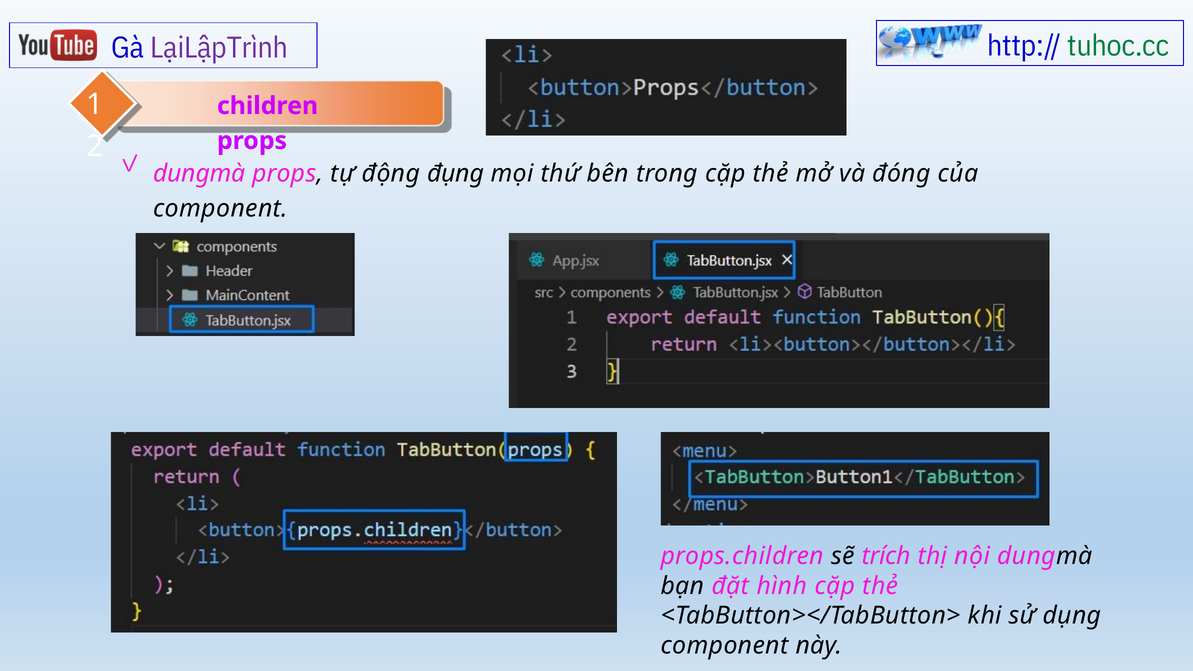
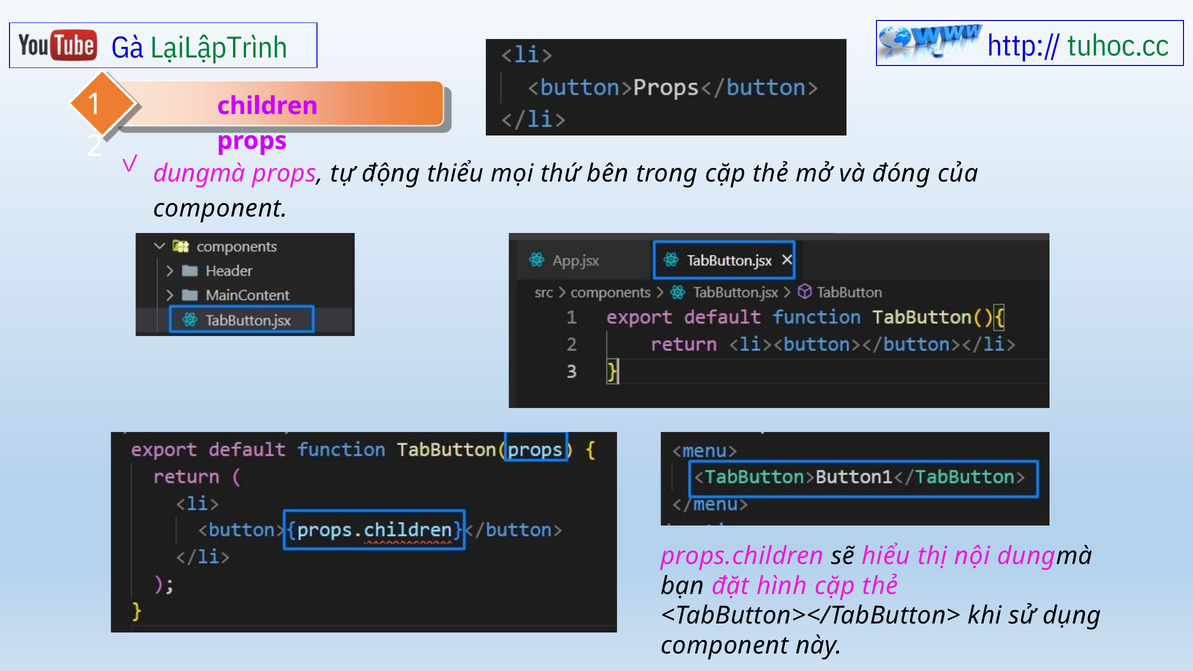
LạiLậpTrình colour: purple -> green
đụng: đụng -> thiểu
trích: trích -> hiểu
